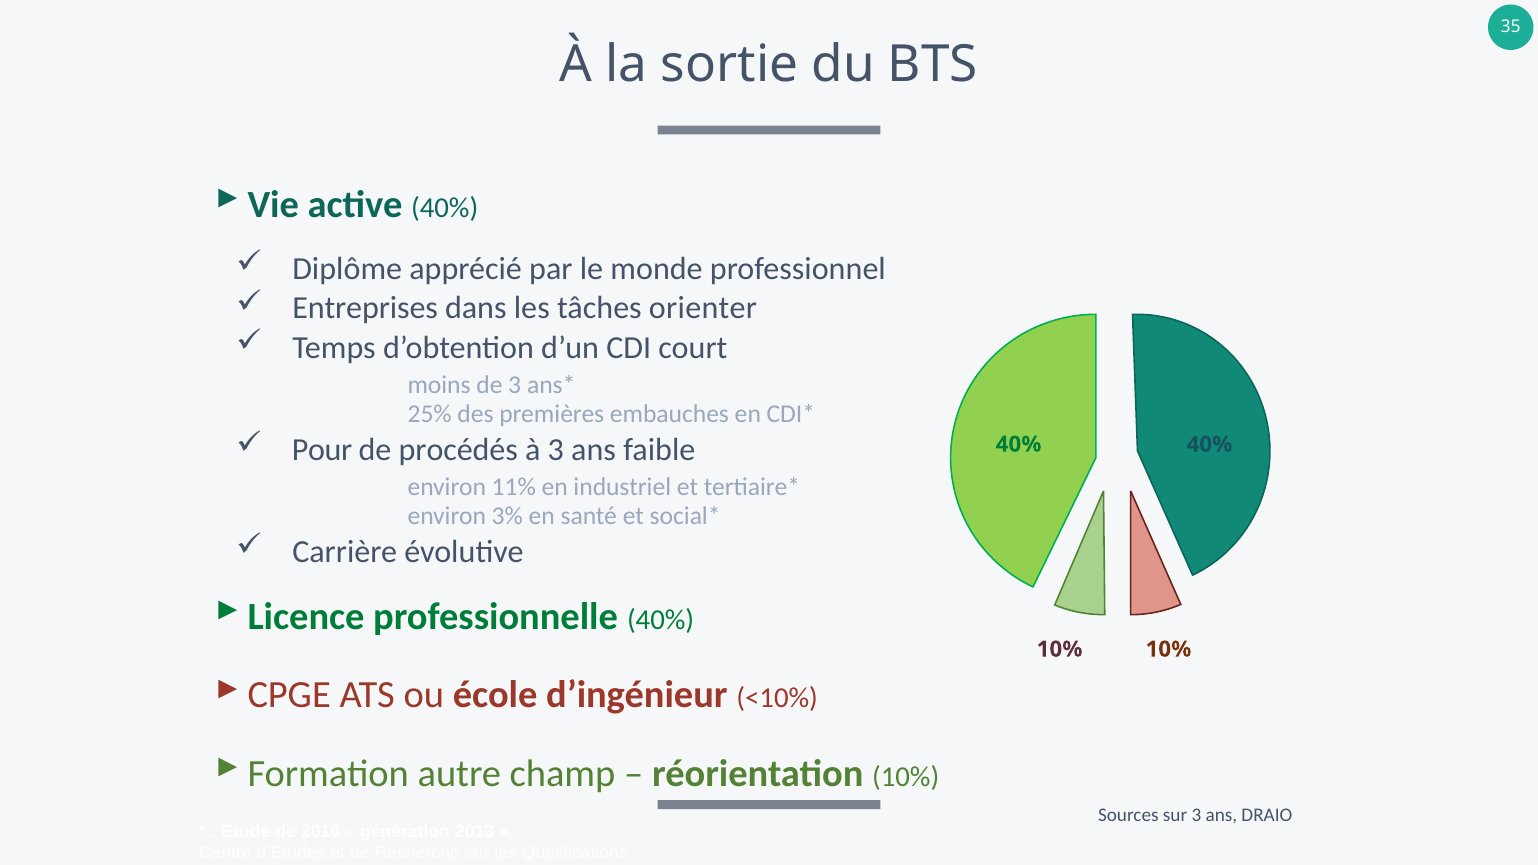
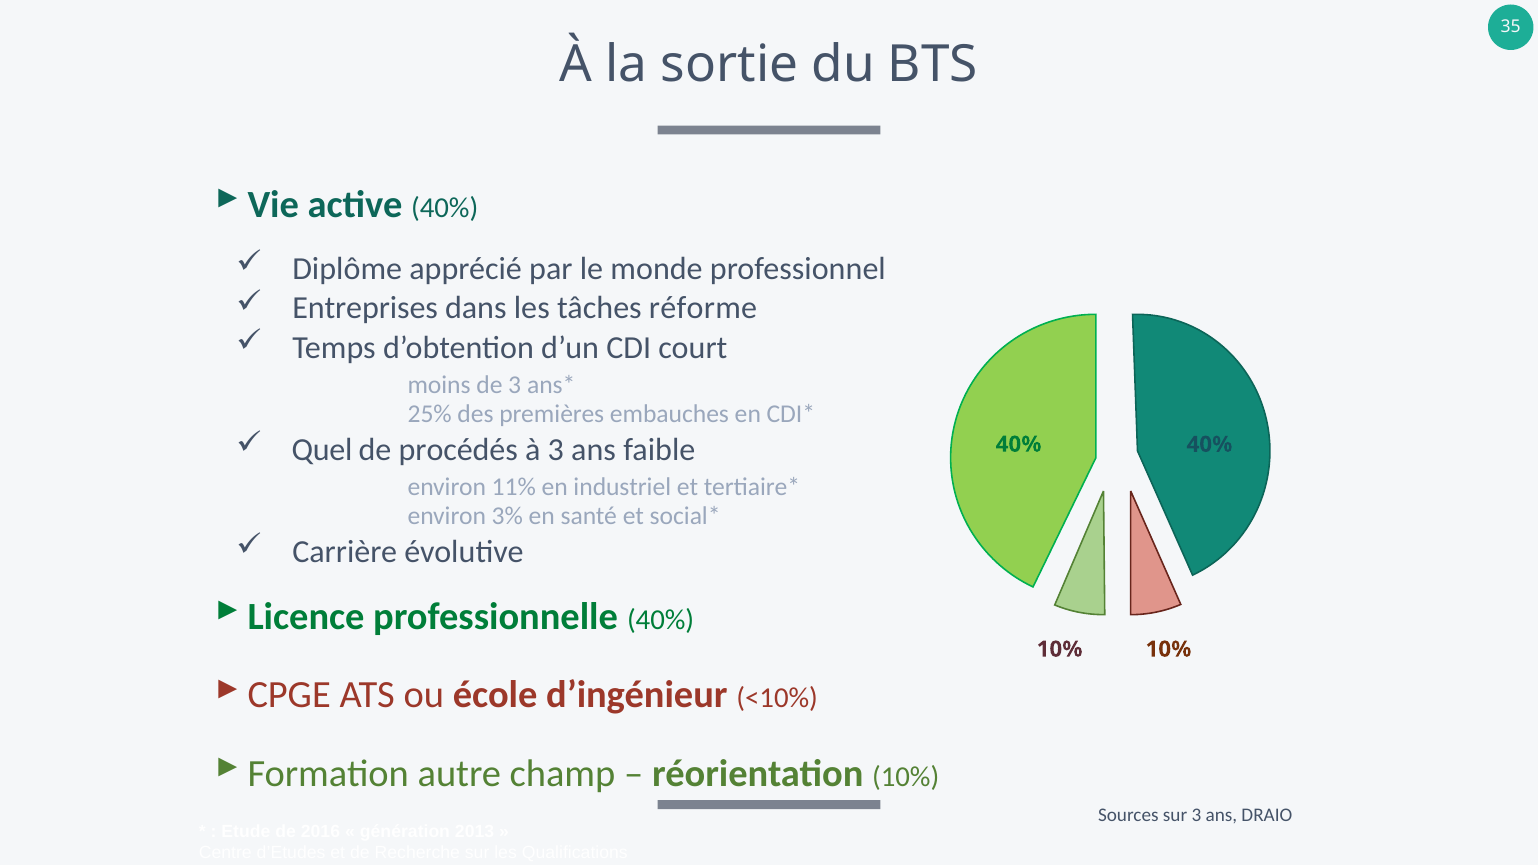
orienter: orienter -> réforme
Pour: Pour -> Quel
